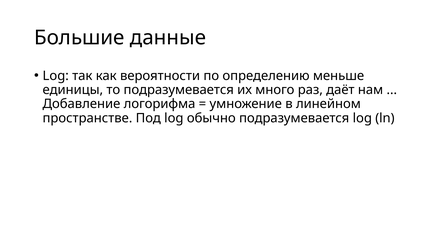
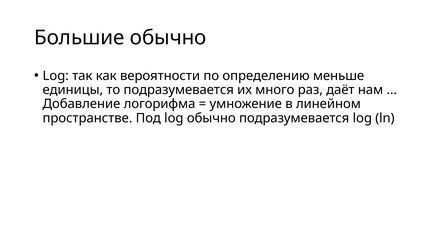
Большие данные: данные -> обычно
